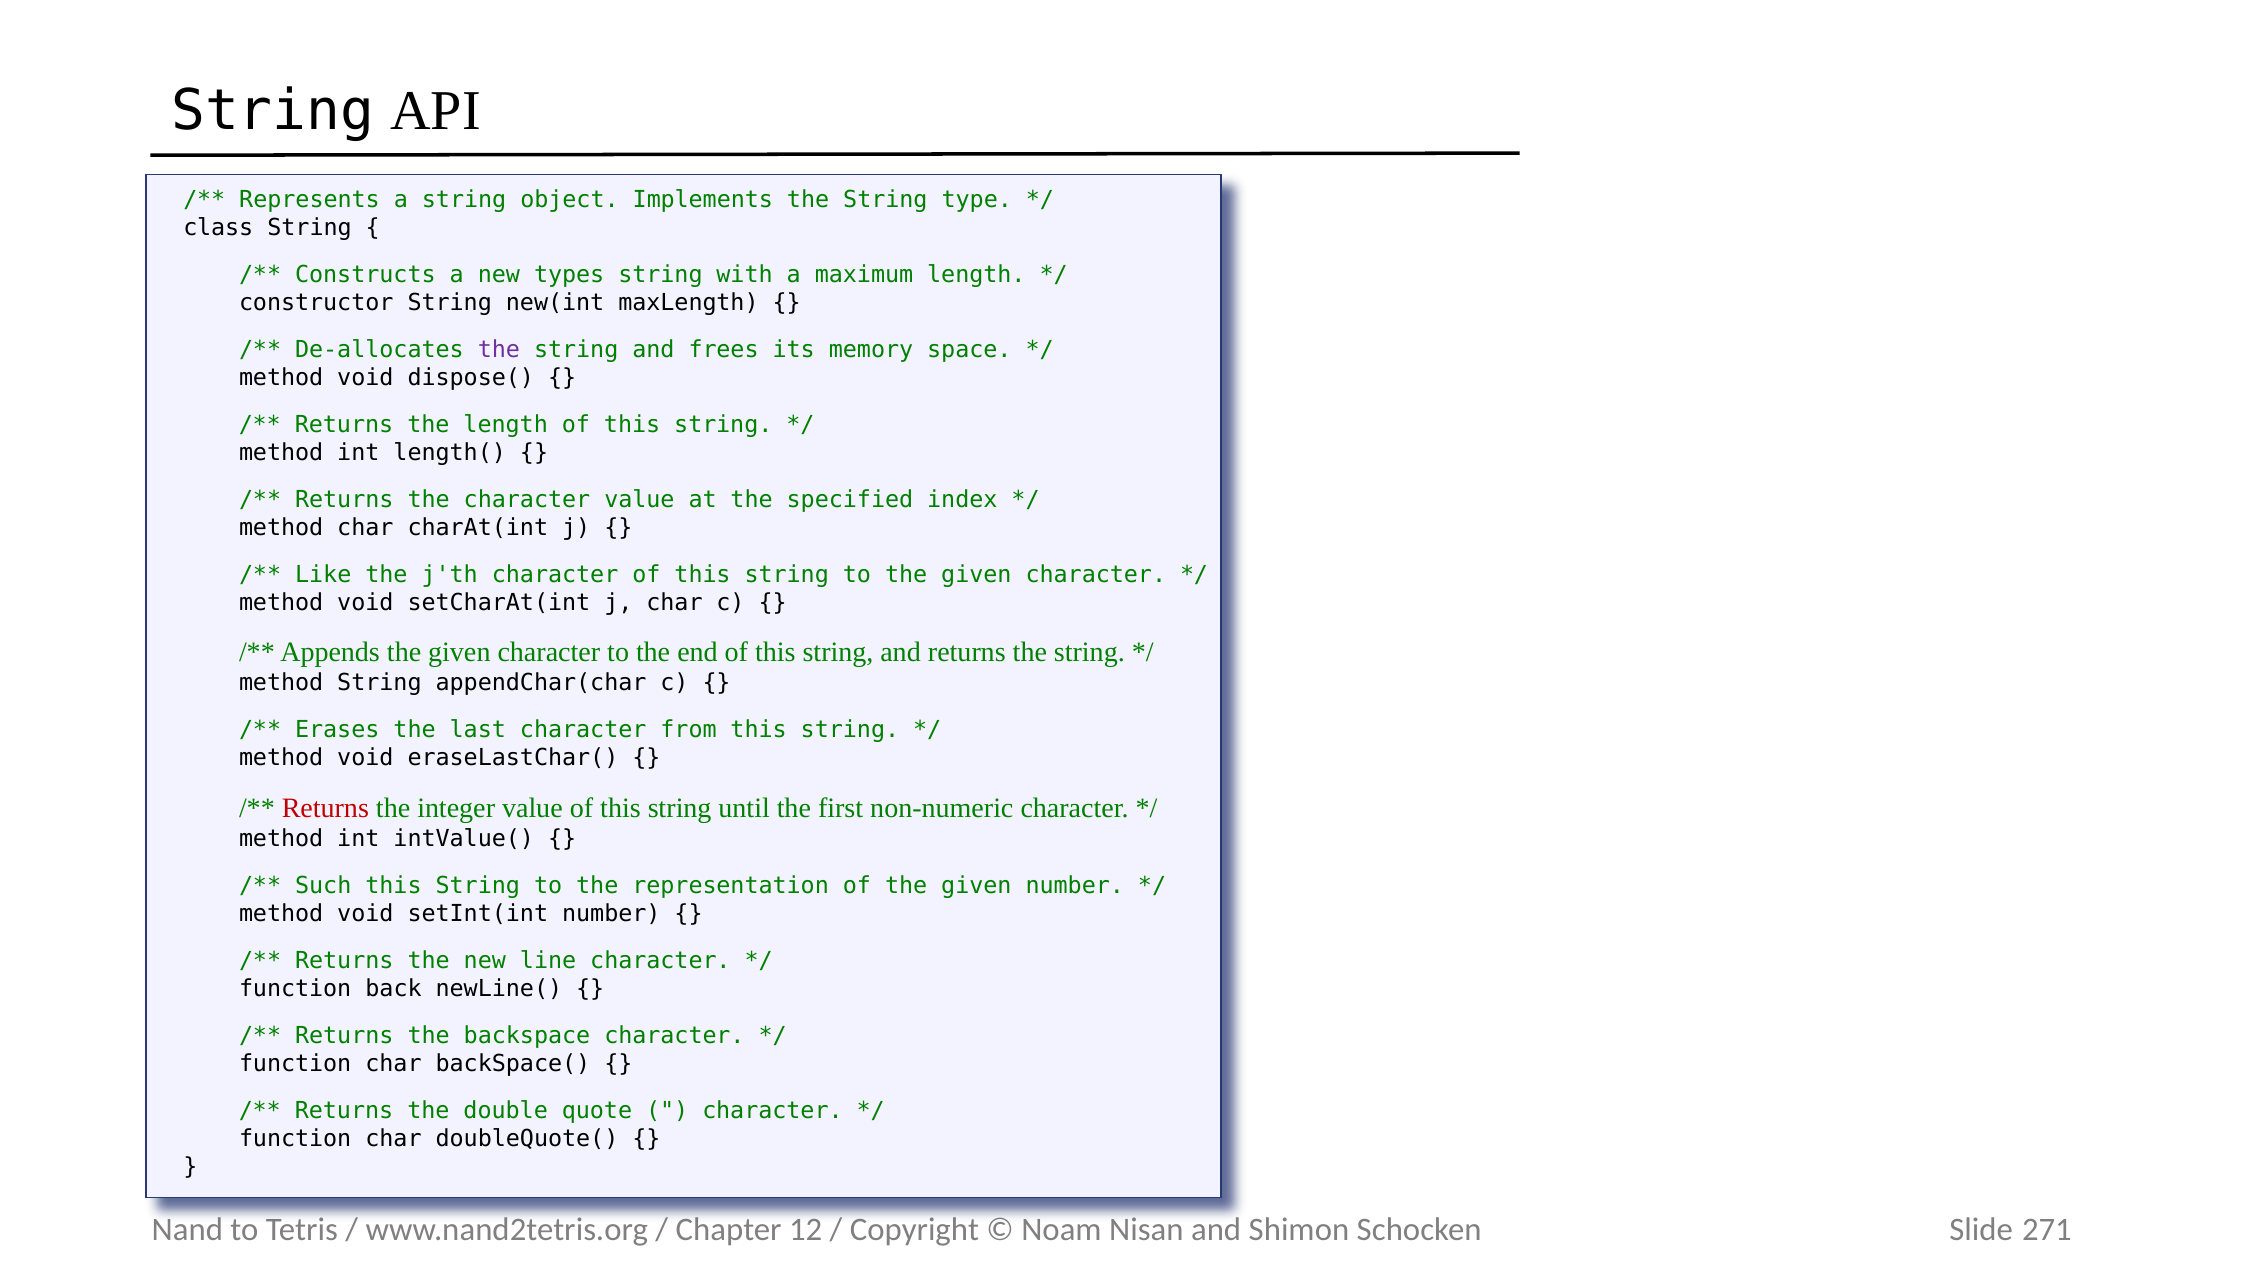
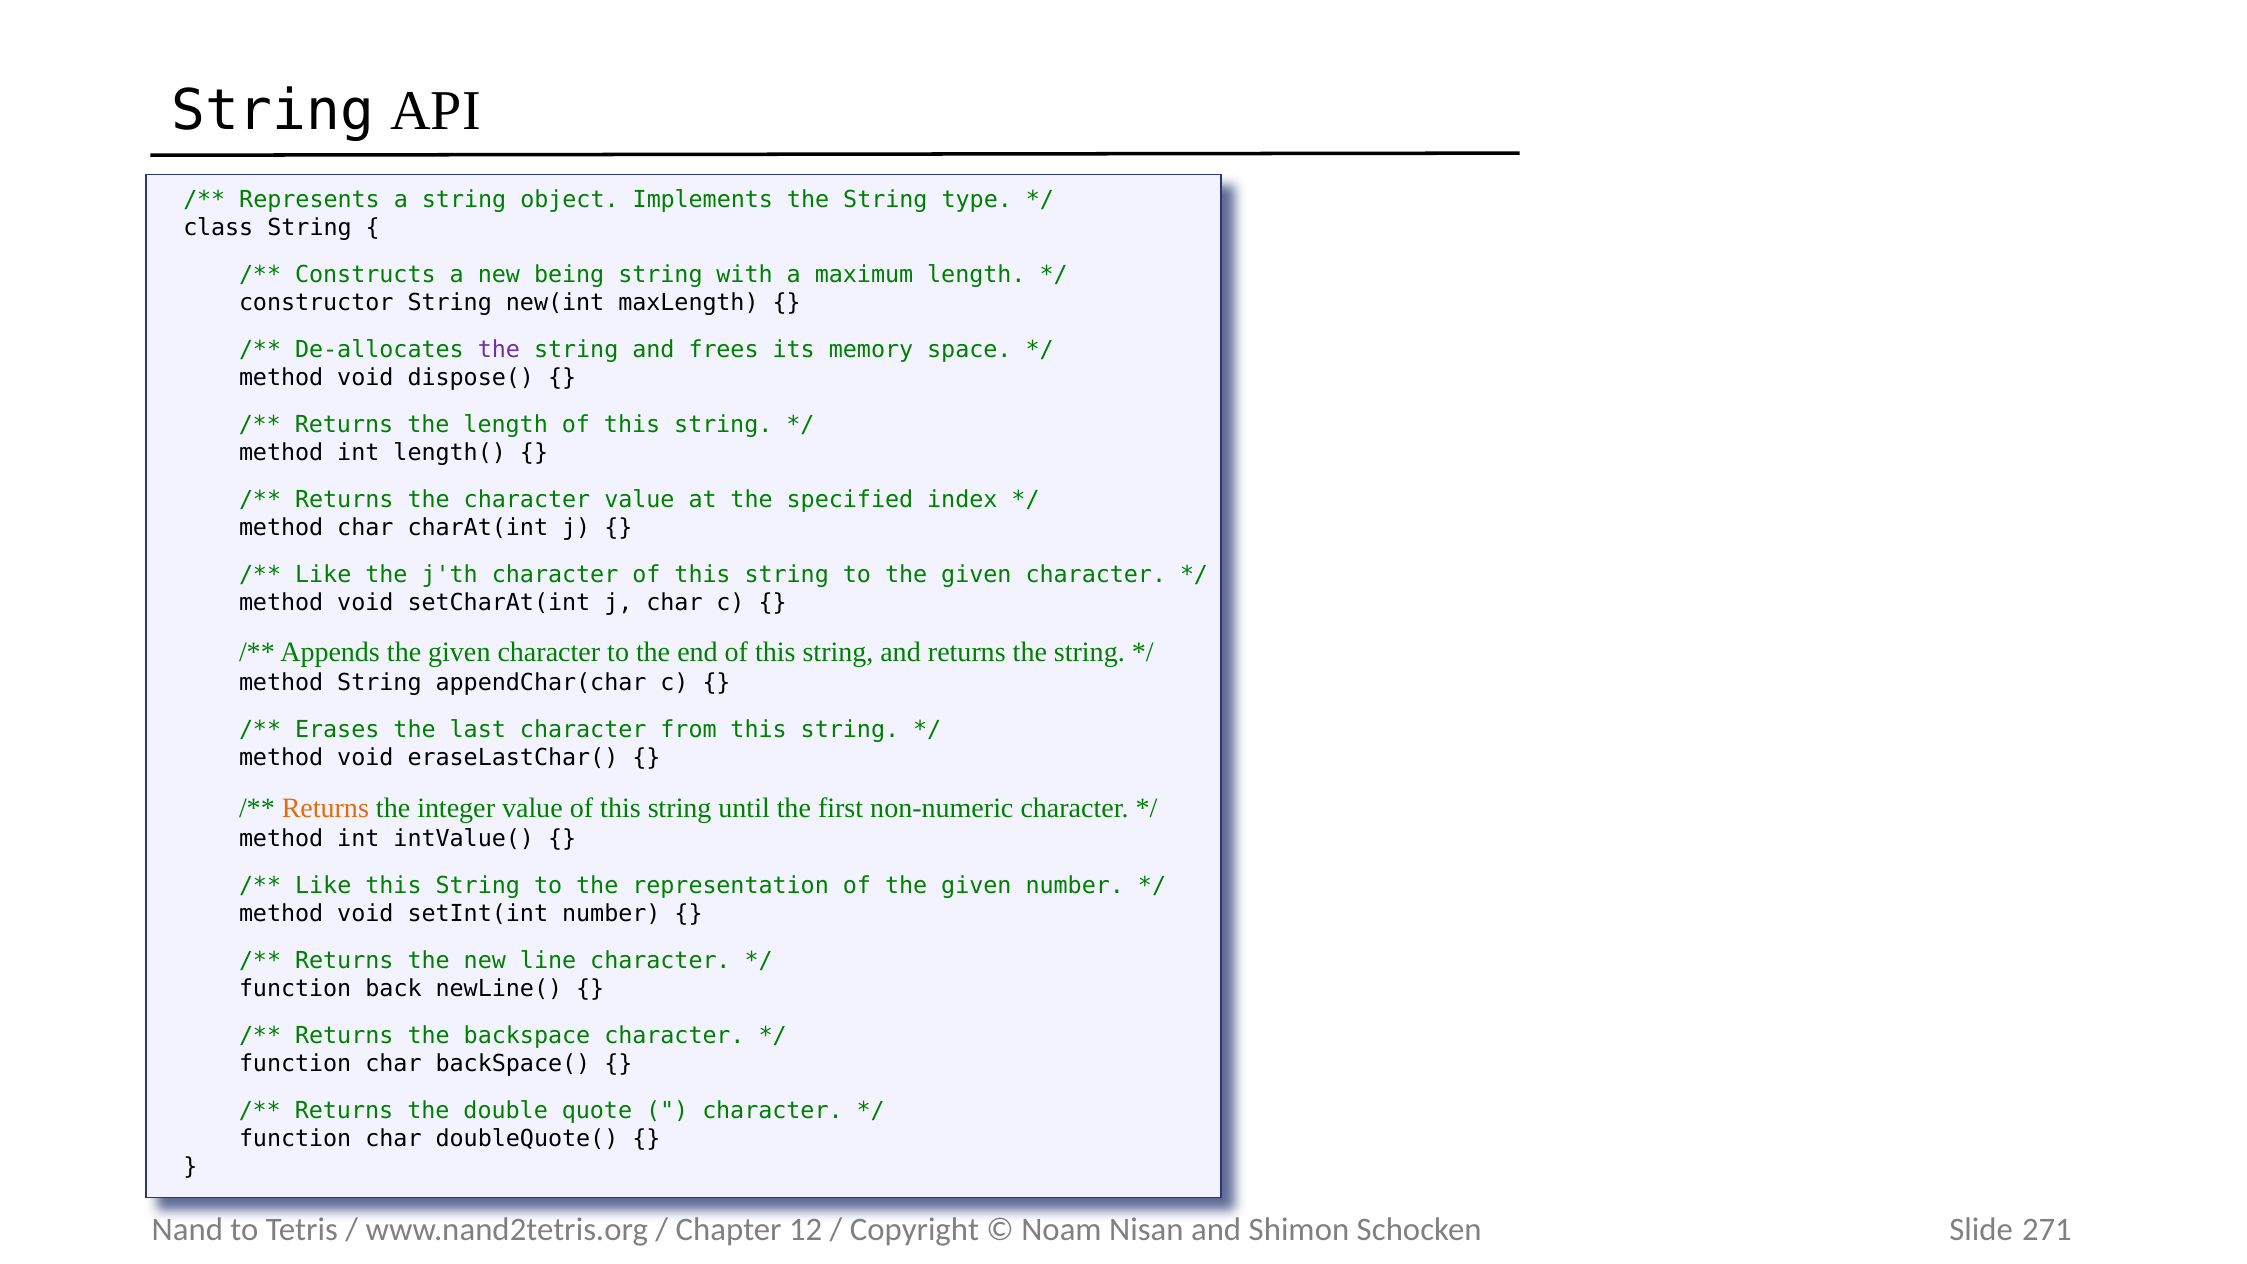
types: types -> being
Returns at (325, 808) colour: red -> orange
Such at (323, 885): Such -> Like
